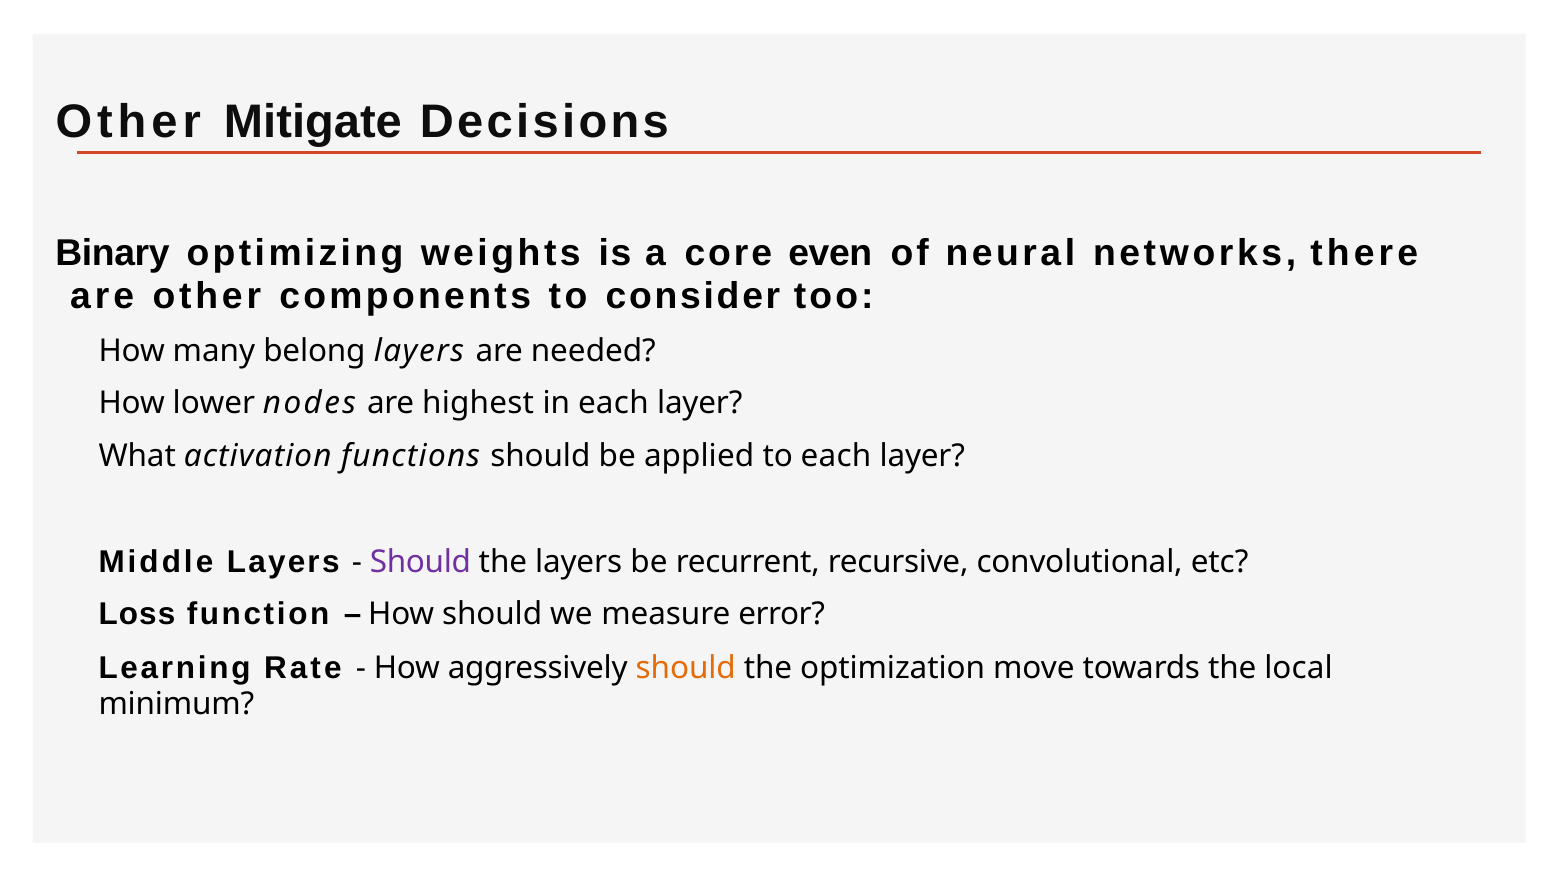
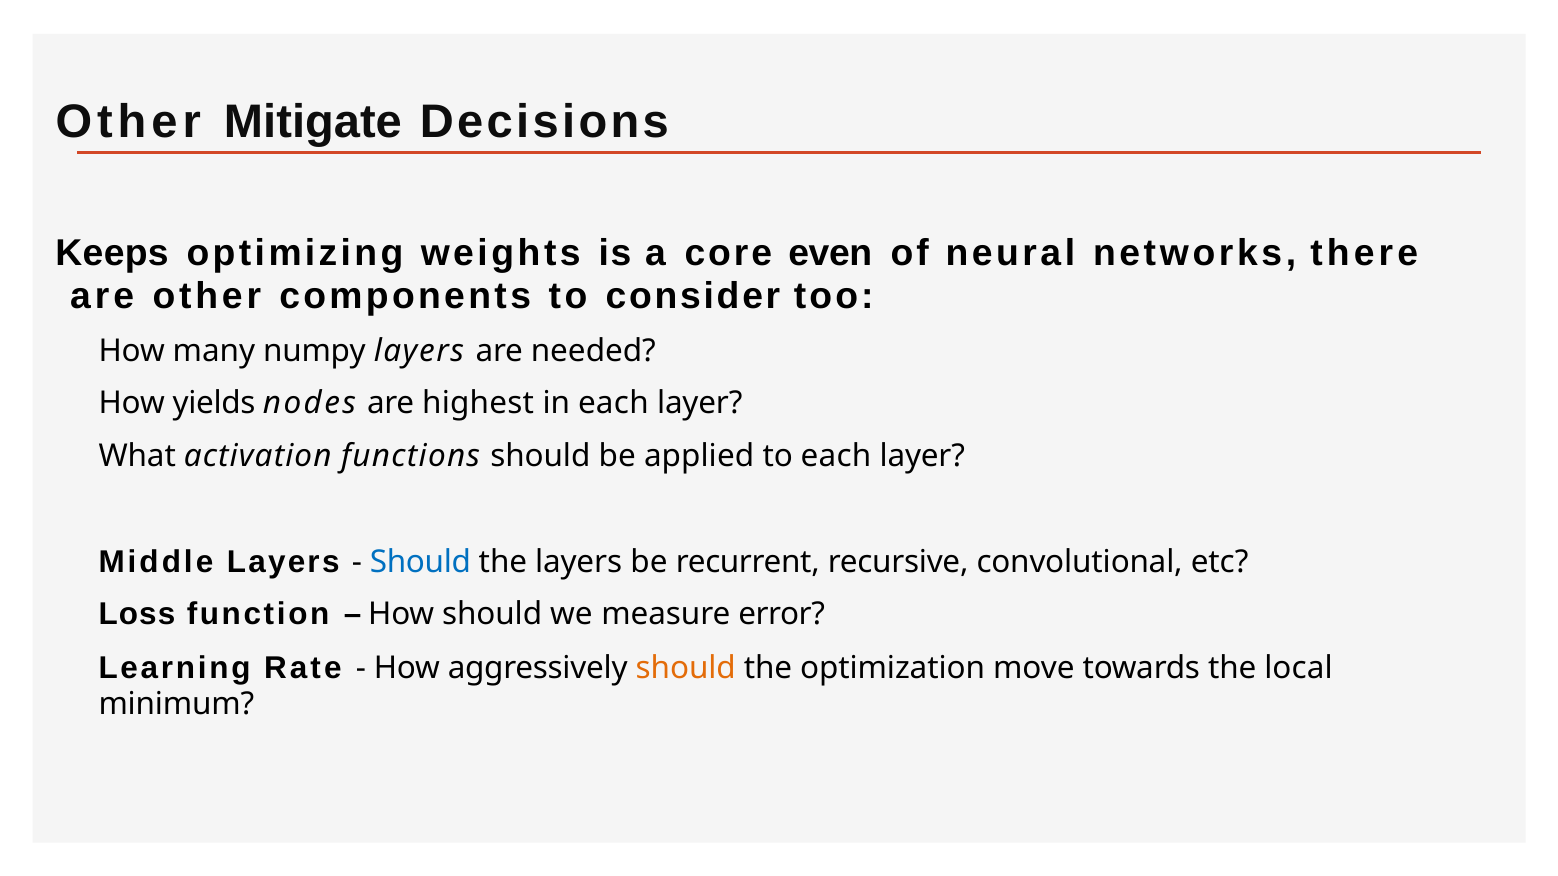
Binary: Binary -> Keeps
belong: belong -> numpy
lower: lower -> yields
Should at (420, 562) colour: purple -> blue
